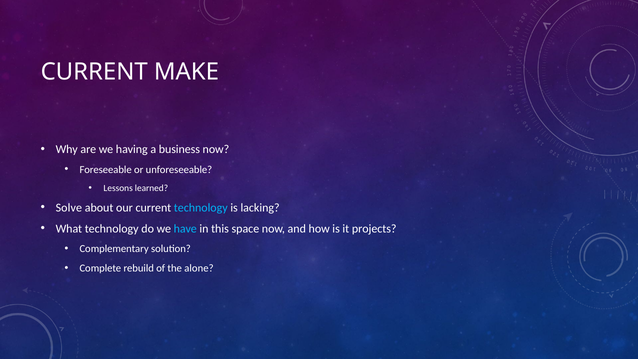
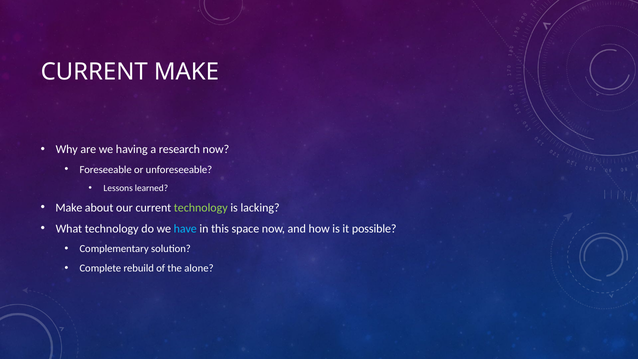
business: business -> research
Solve at (69, 208): Solve -> Make
technology at (201, 208) colour: light blue -> light green
projects: projects -> possible
